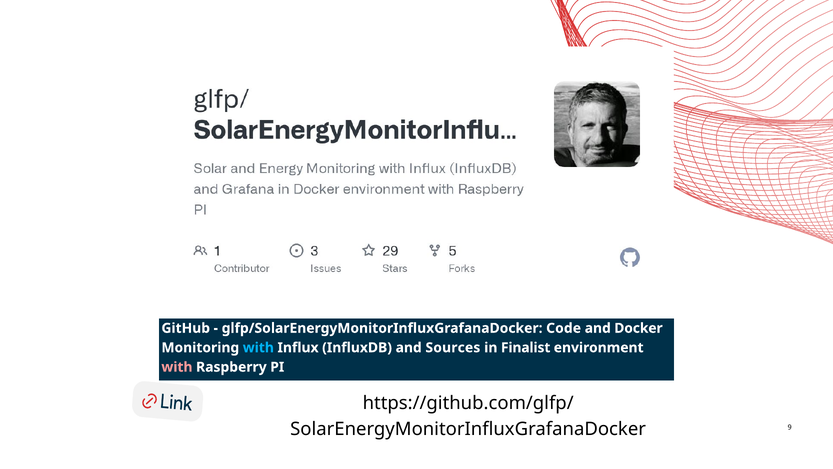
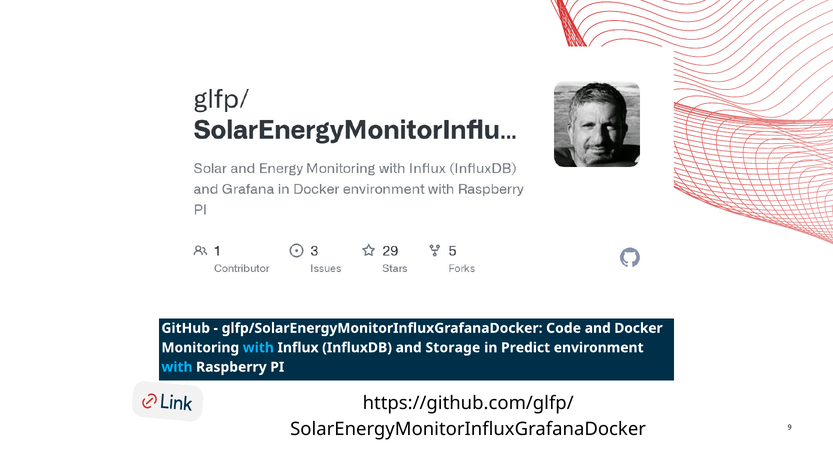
Sources: Sources -> Storage
Finalist: Finalist -> Predict
with at (177, 367) colour: pink -> light blue
